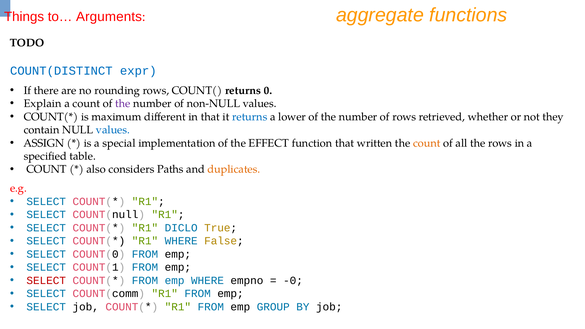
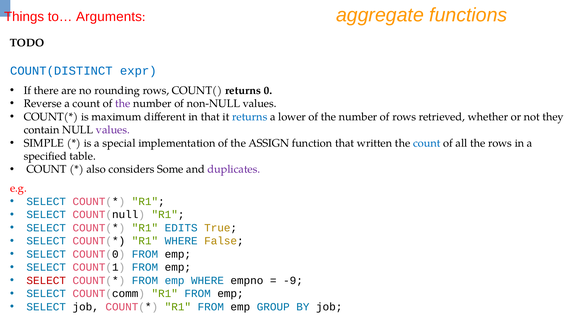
Explain: Explain -> Reverse
values at (113, 130) colour: blue -> purple
ASSIGN: ASSIGN -> SIMPLE
EFFECT: EFFECT -> ASSIGN
count at (427, 143) colour: orange -> blue
Paths: Paths -> Some
duplicates colour: orange -> purple
DICLO: DICLO -> EDITS
-0: -0 -> -9
